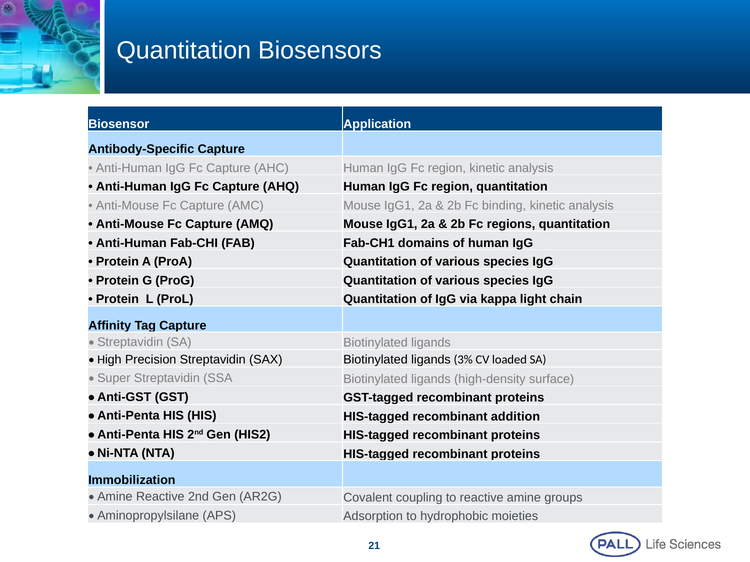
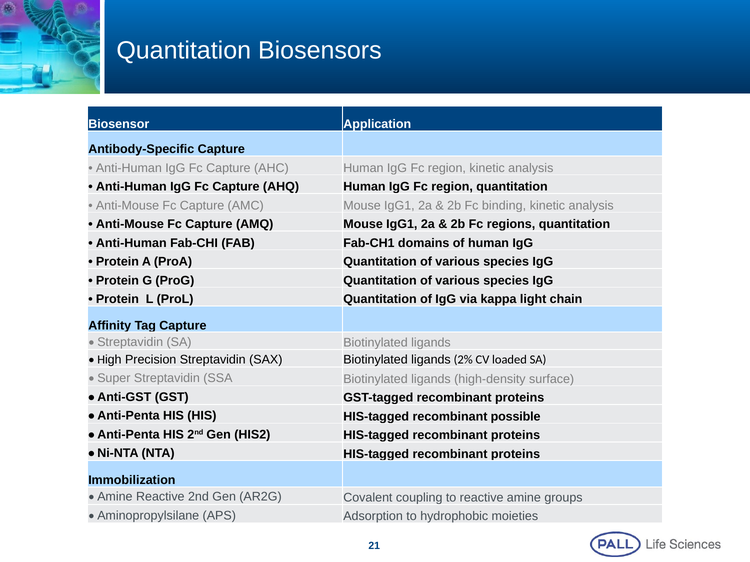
3%: 3% -> 2%
addition: addition -> possible
